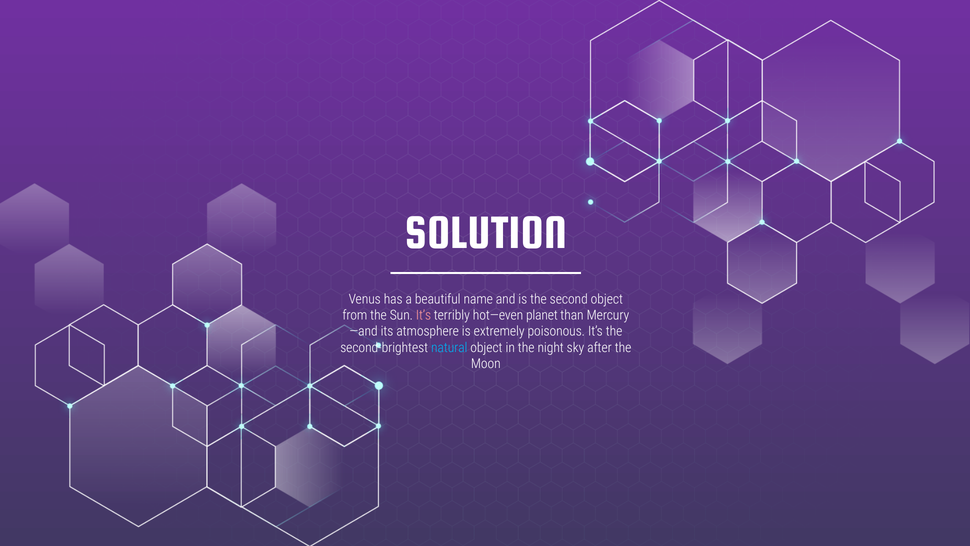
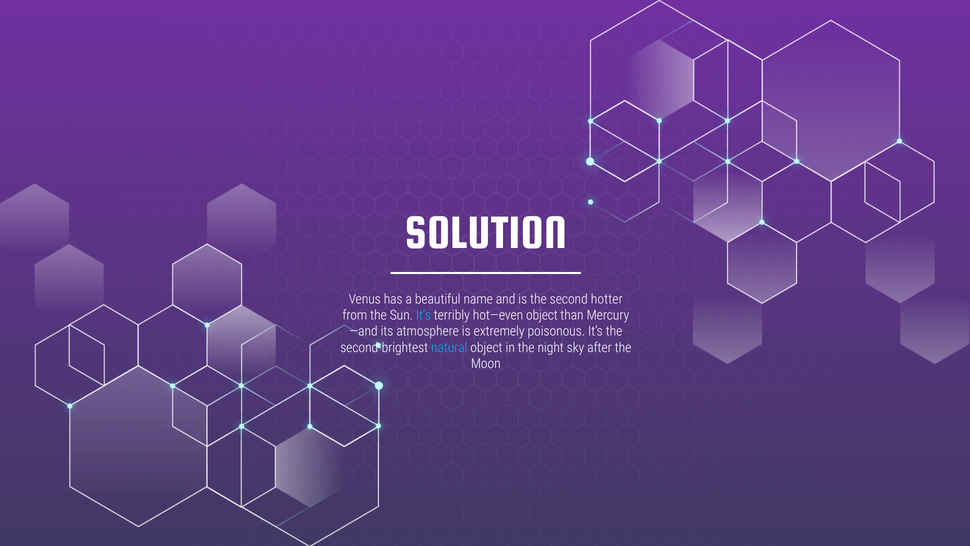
second object: object -> hotter
It’s at (423, 315) colour: pink -> light blue
hot—even planet: planet -> object
